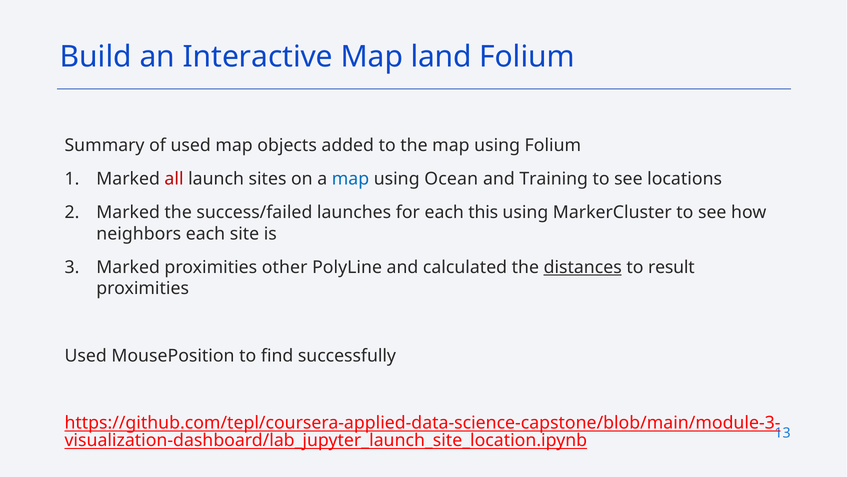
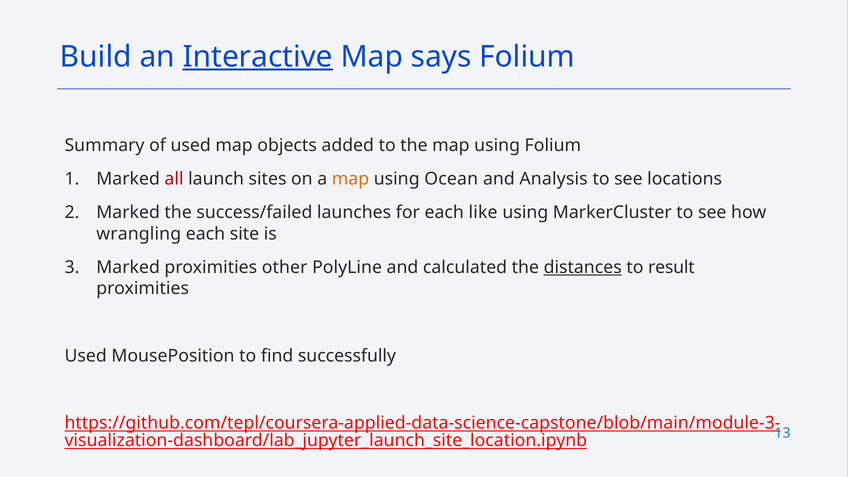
Interactive underline: none -> present
land: land -> says
map at (350, 179) colour: blue -> orange
Training: Training -> Analysis
this: this -> like
neighbors: neighbors -> wrangling
